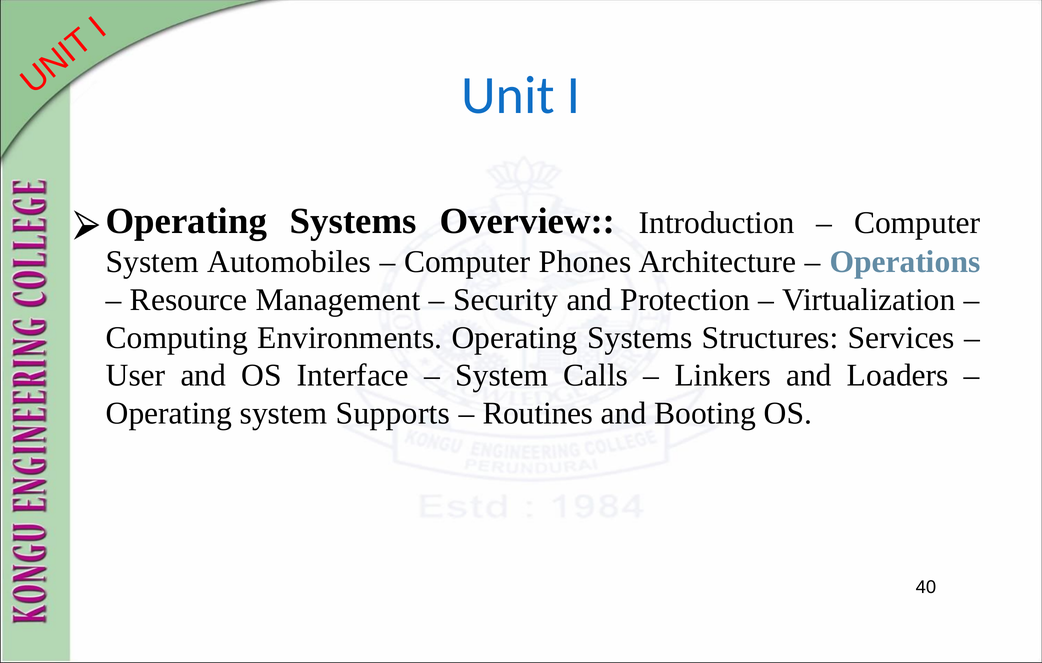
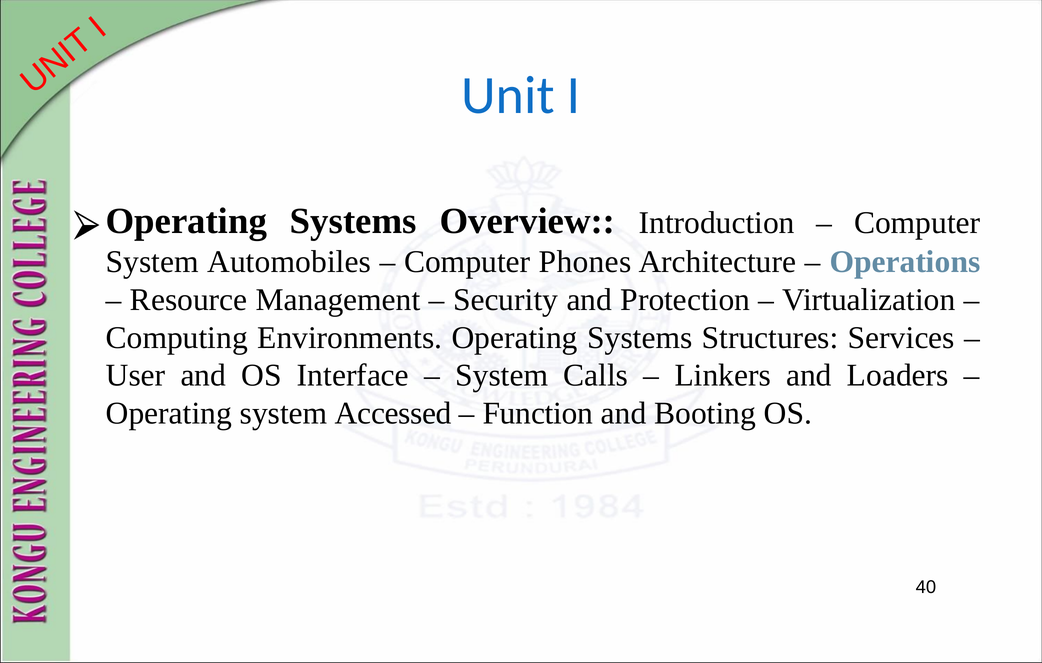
Supports: Supports -> Accessed
Routines: Routines -> Function
